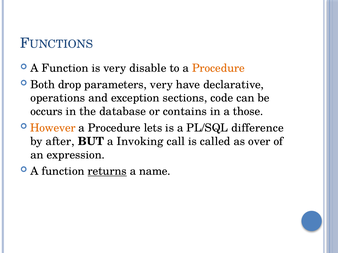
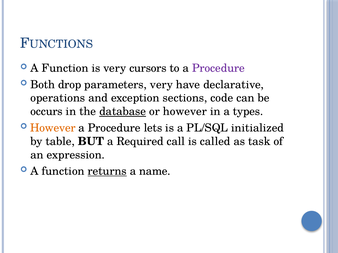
disable: disable -> cursors
Procedure at (218, 68) colour: orange -> purple
database underline: none -> present
or contains: contains -> however
those: those -> types
difference: difference -> initialized
after: after -> table
Invoking: Invoking -> Required
over: over -> task
